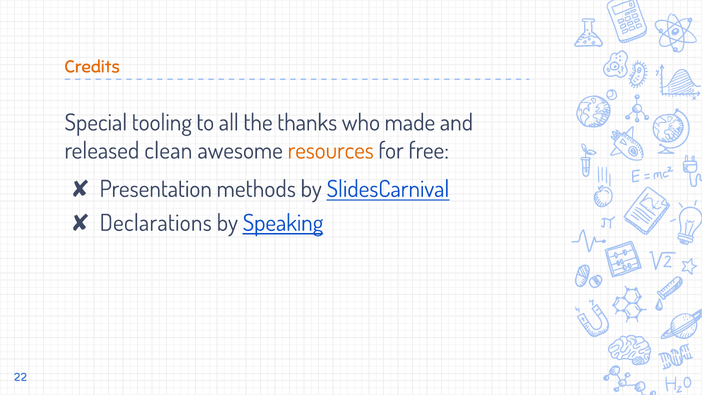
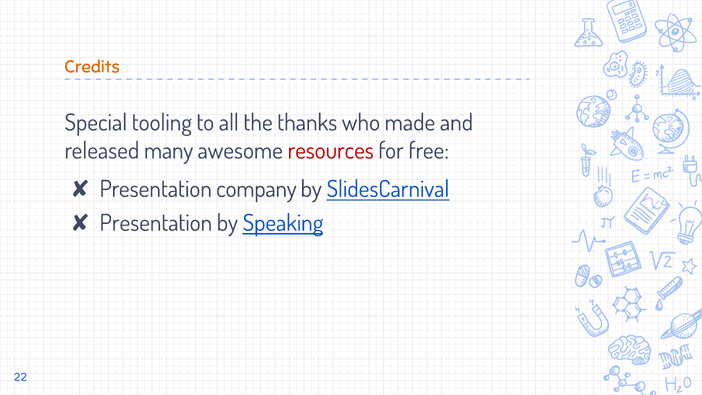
clean: clean -> many
resources colour: orange -> red
methods: methods -> company
Declarations at (156, 223): Declarations -> Presentation
